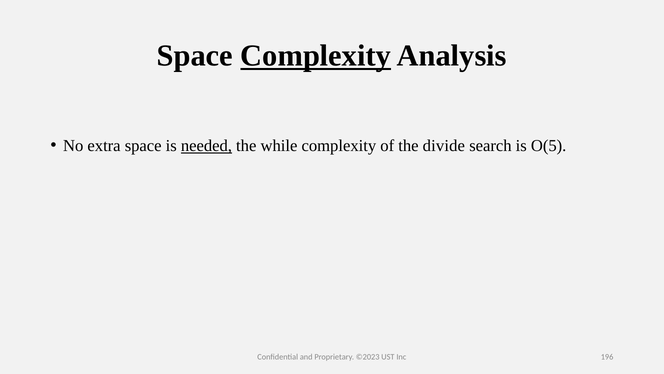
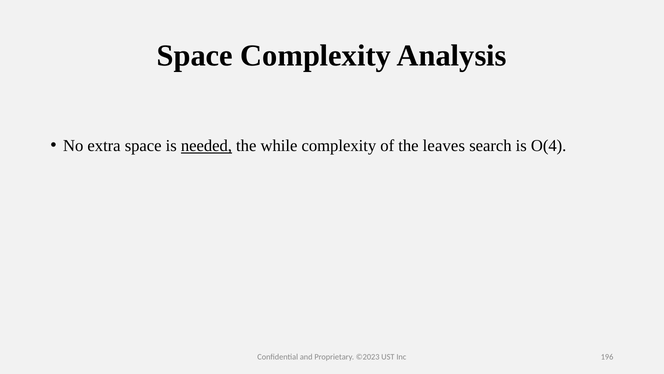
Complexity at (316, 56) underline: present -> none
divide: divide -> leaves
O(5: O(5 -> O(4
